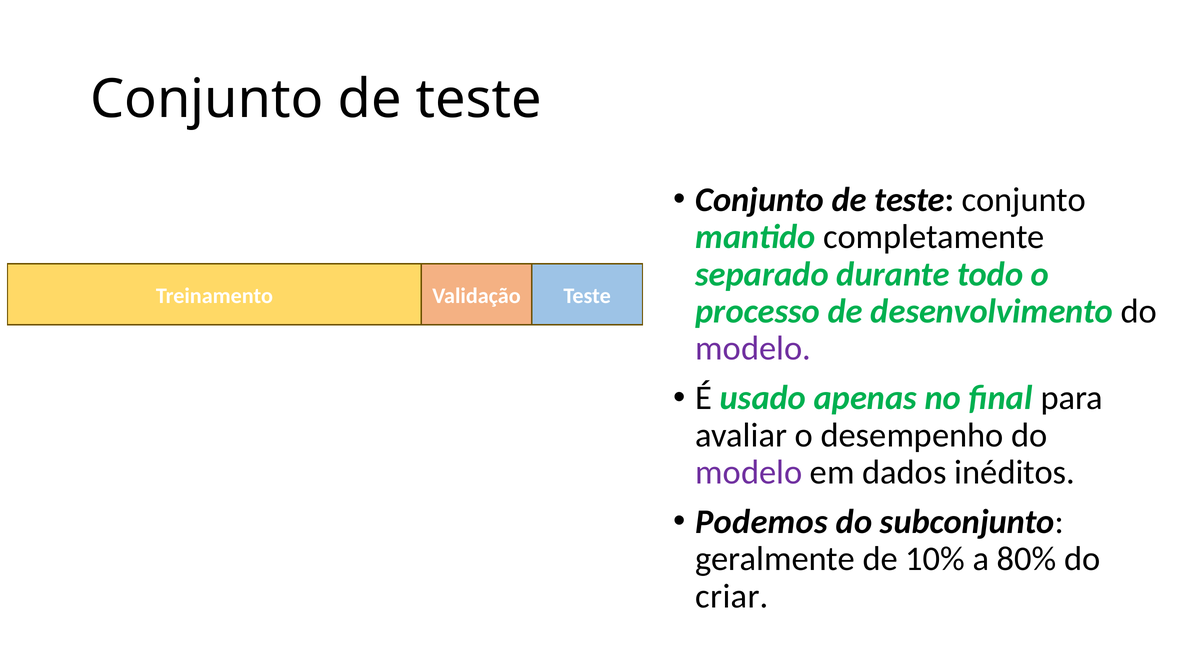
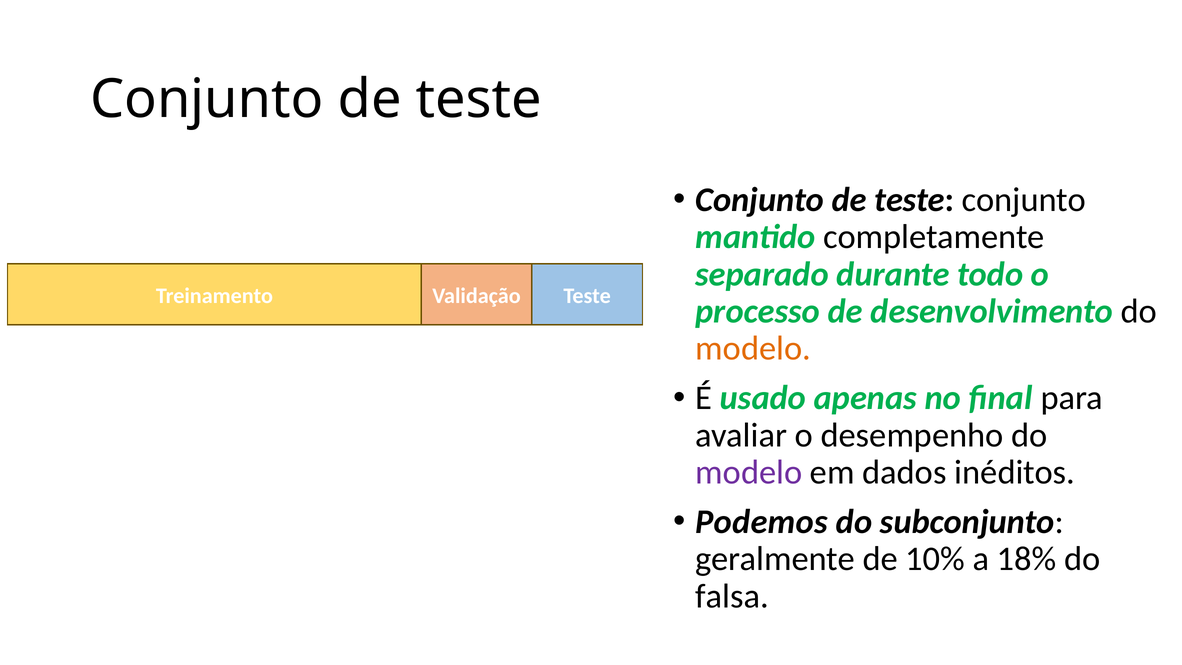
modelo at (753, 348) colour: purple -> orange
80%: 80% -> 18%
criar: criar -> falsa
